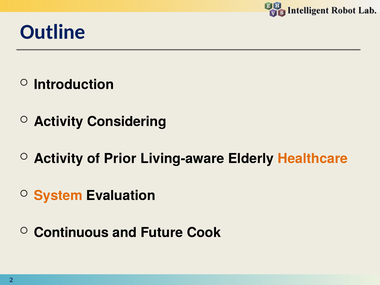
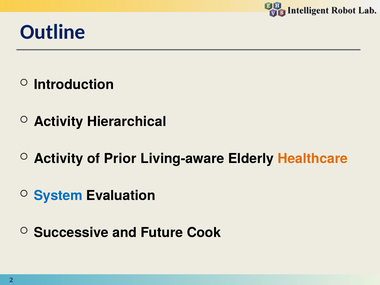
Considering: Considering -> Hierarchical
System colour: orange -> blue
Continuous: Continuous -> Successive
